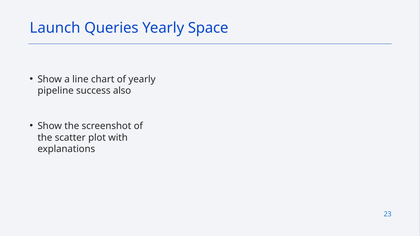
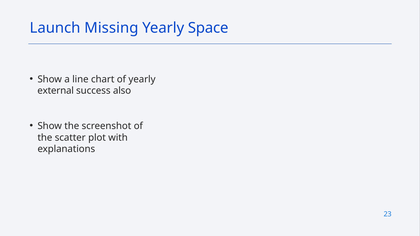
Queries: Queries -> Missing
pipeline: pipeline -> external
